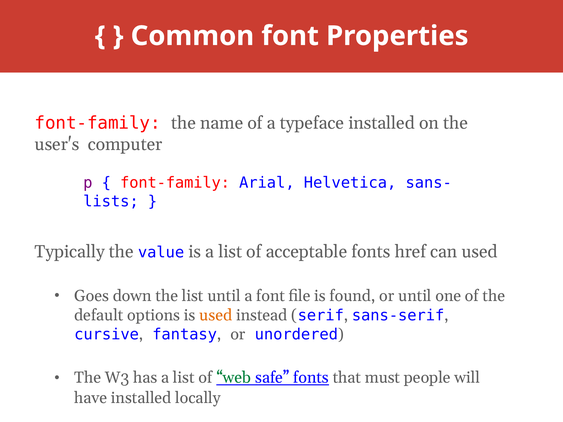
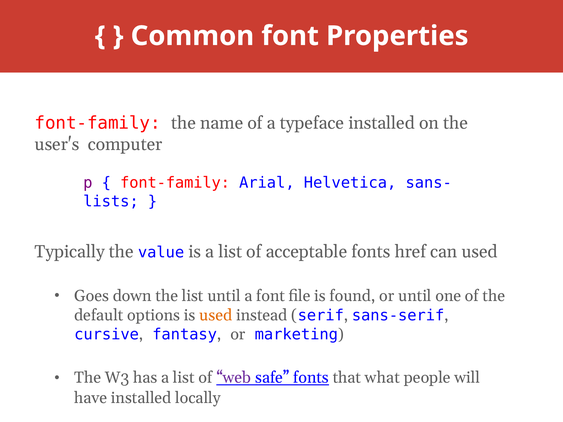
unordered: unordered -> marketing
web colour: green -> purple
must: must -> what
